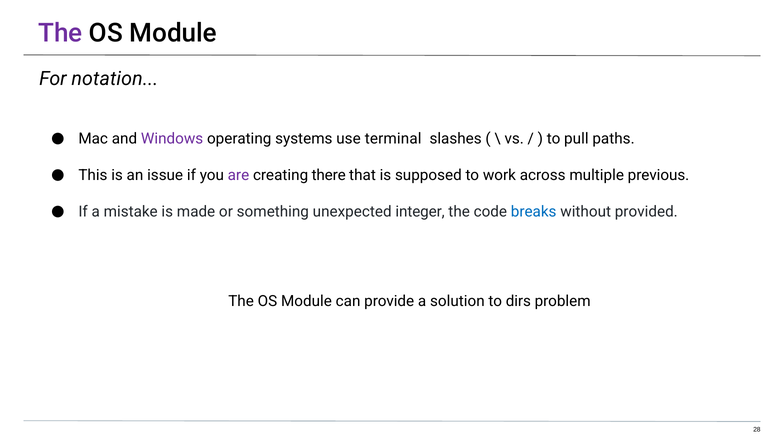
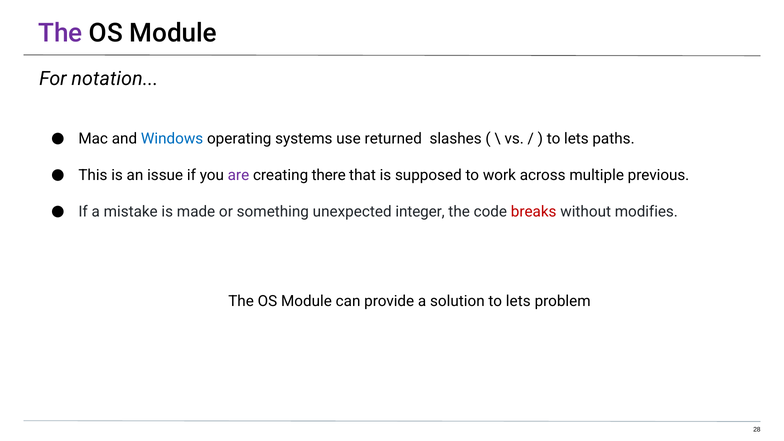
Windows colour: purple -> blue
terminal: terminal -> returned
pull at (576, 139): pull -> lets
breaks colour: blue -> red
provided: provided -> modifies
solution to dirs: dirs -> lets
